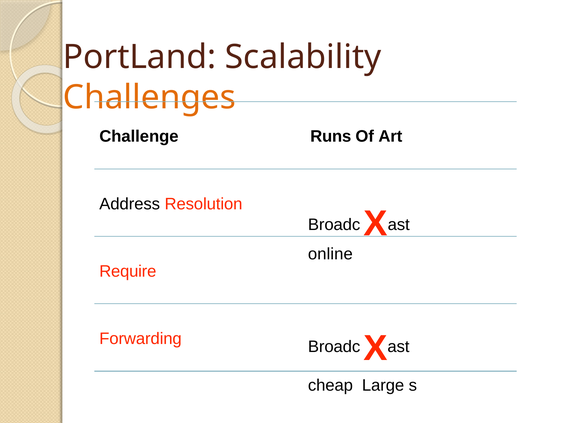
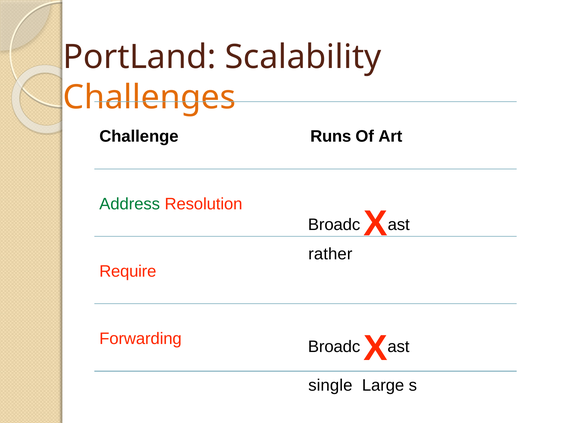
Address colour: black -> green
online: online -> rather
cheap: cheap -> single
